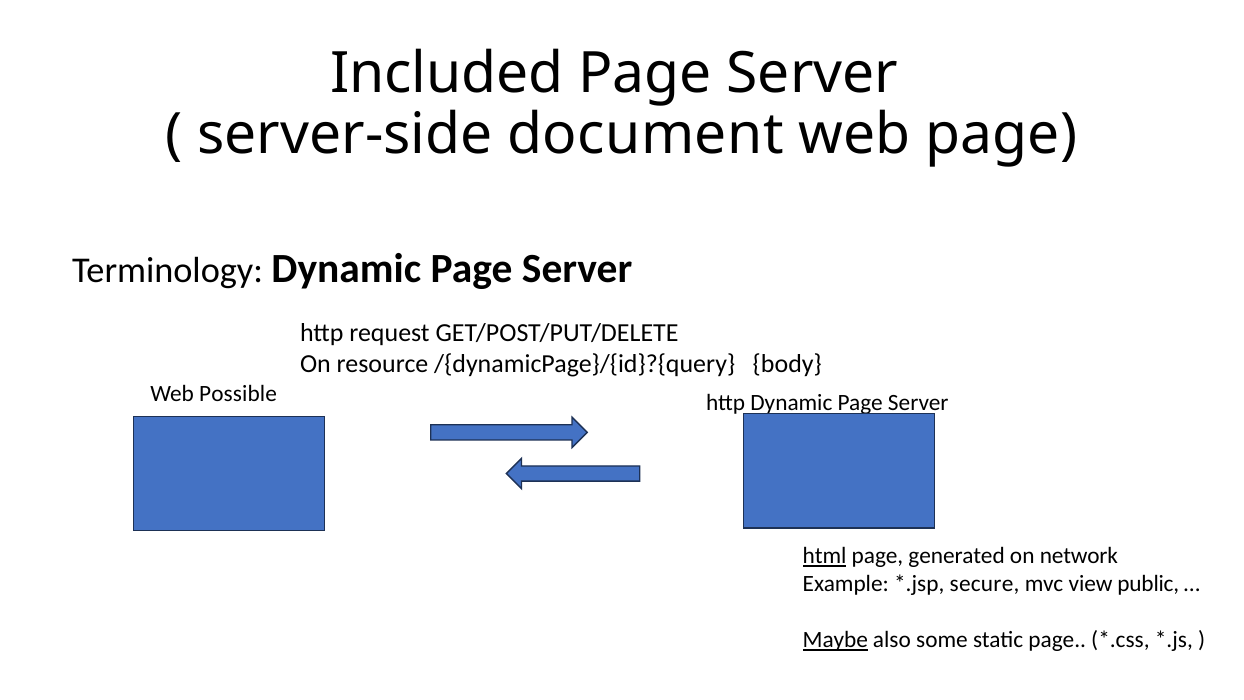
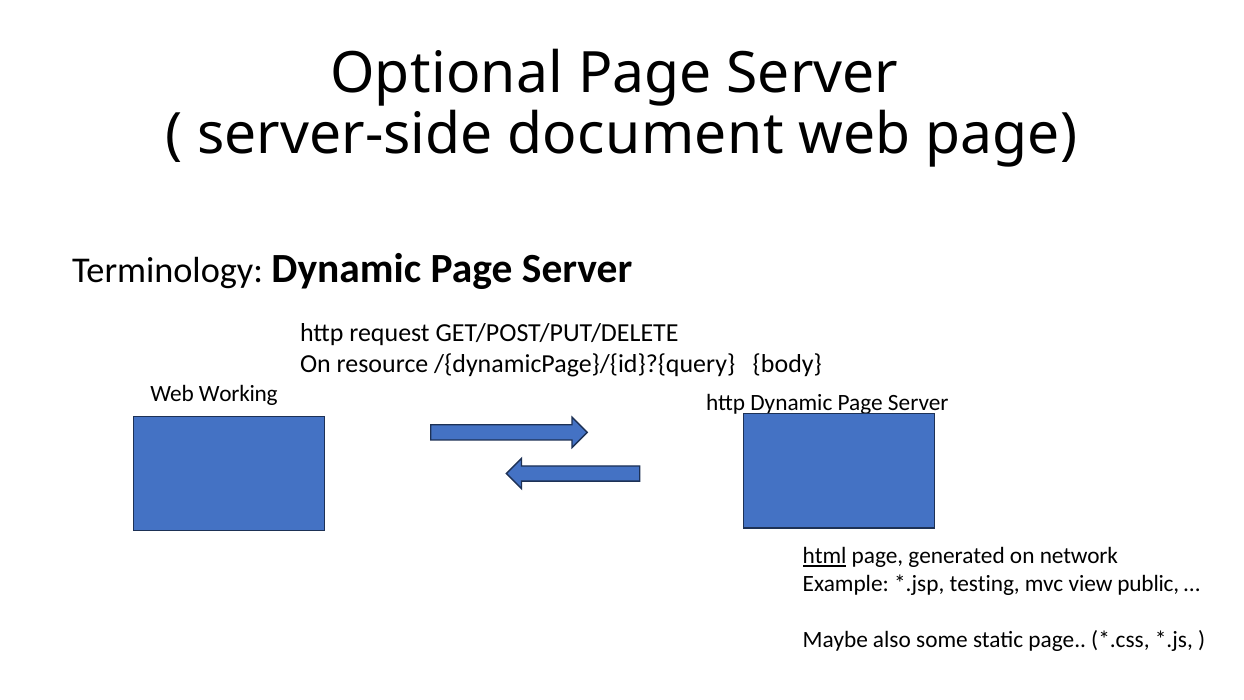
Included: Included -> Optional
Possible: Possible -> Working
secure: secure -> testing
Maybe underline: present -> none
